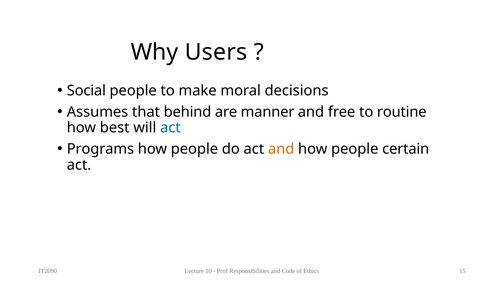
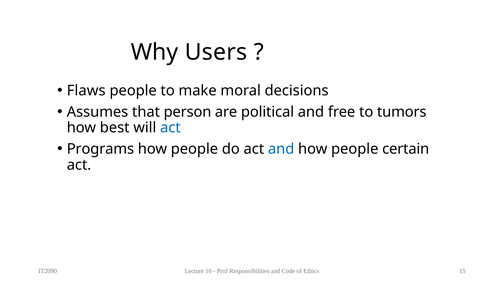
Social: Social -> Flaws
behind: behind -> person
manner: manner -> political
routine: routine -> tumors
and at (281, 149) colour: orange -> blue
